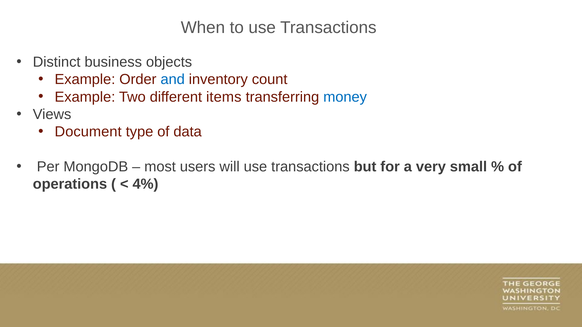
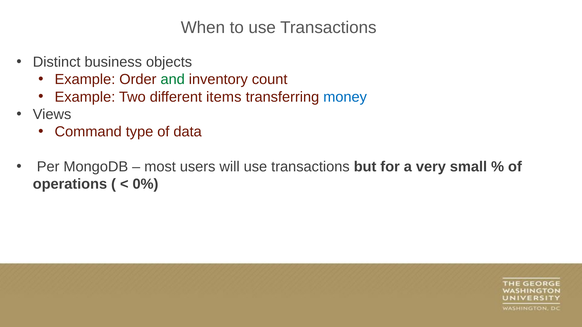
and colour: blue -> green
Document: Document -> Command
4%: 4% -> 0%
